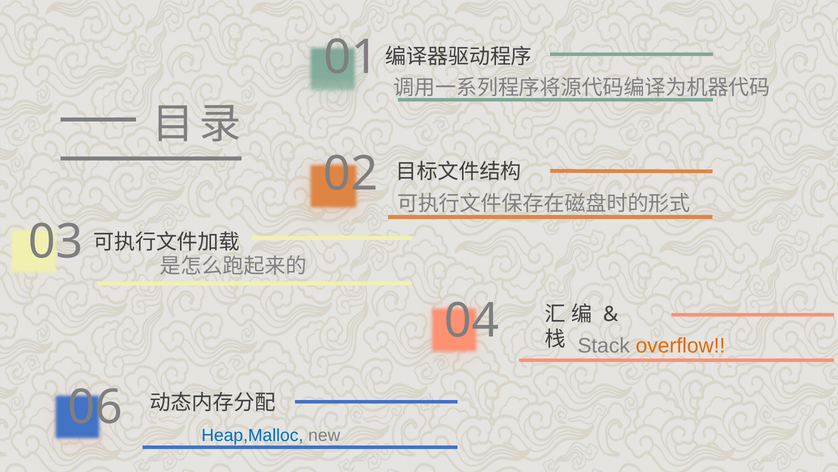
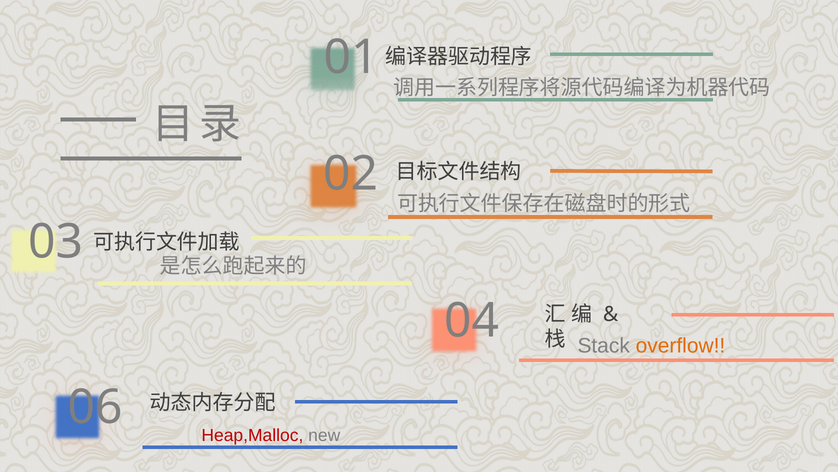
Heap,Malloc colour: blue -> red
